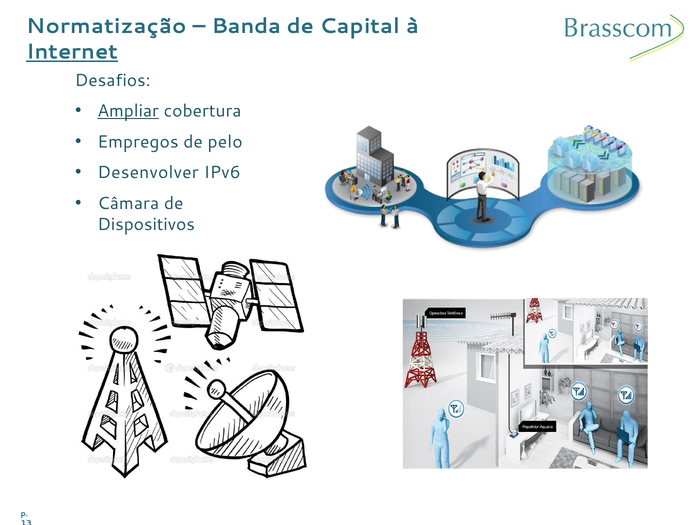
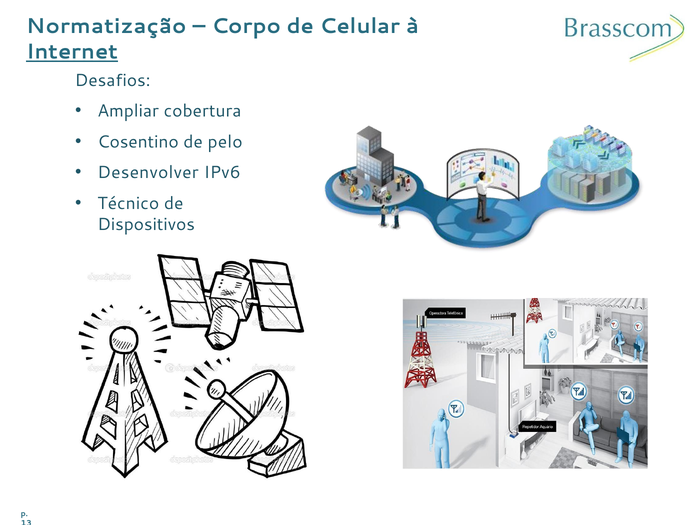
Banda: Banda -> Corpo
Capital: Capital -> Celular
Ampliar underline: present -> none
Empregos: Empregos -> Cosentino
Câmara: Câmara -> Técnico
